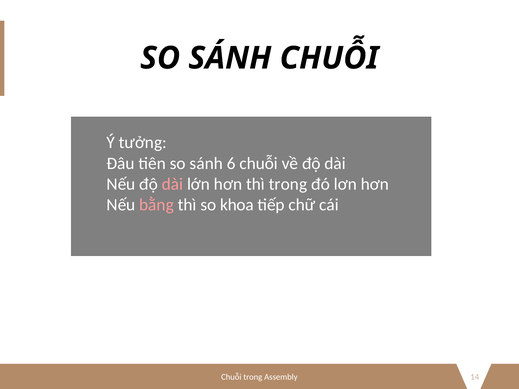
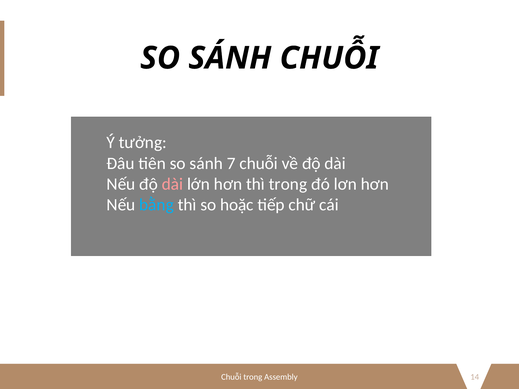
6: 6 -> 7
bằng colour: pink -> light blue
khoa: khoa -> hoặc
